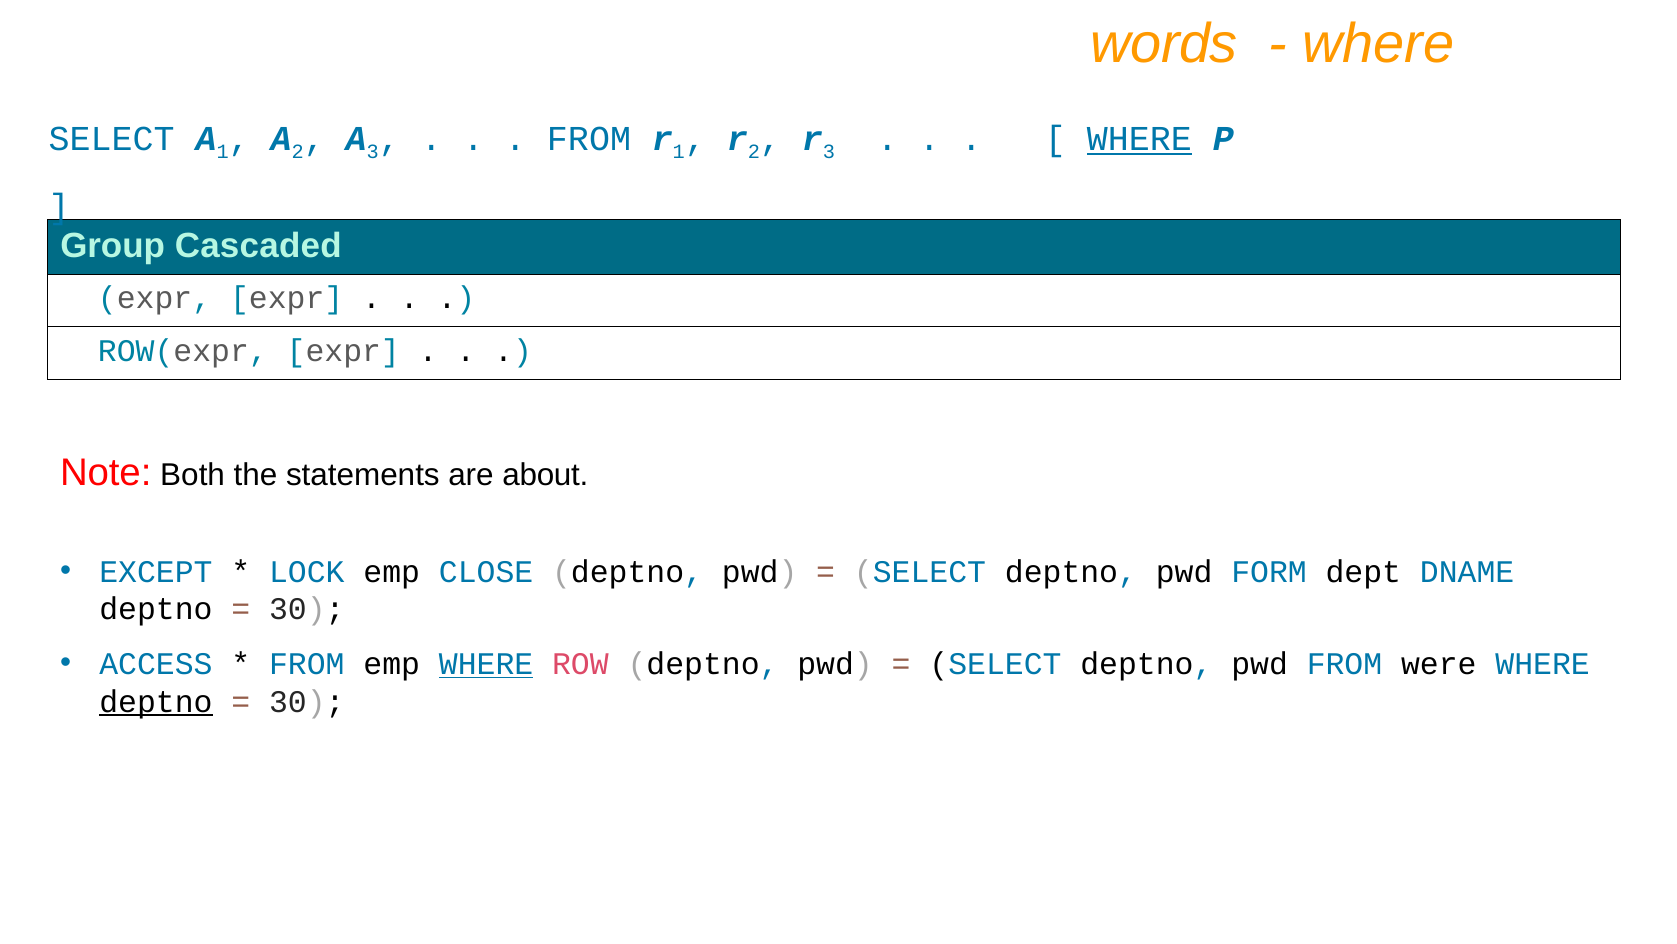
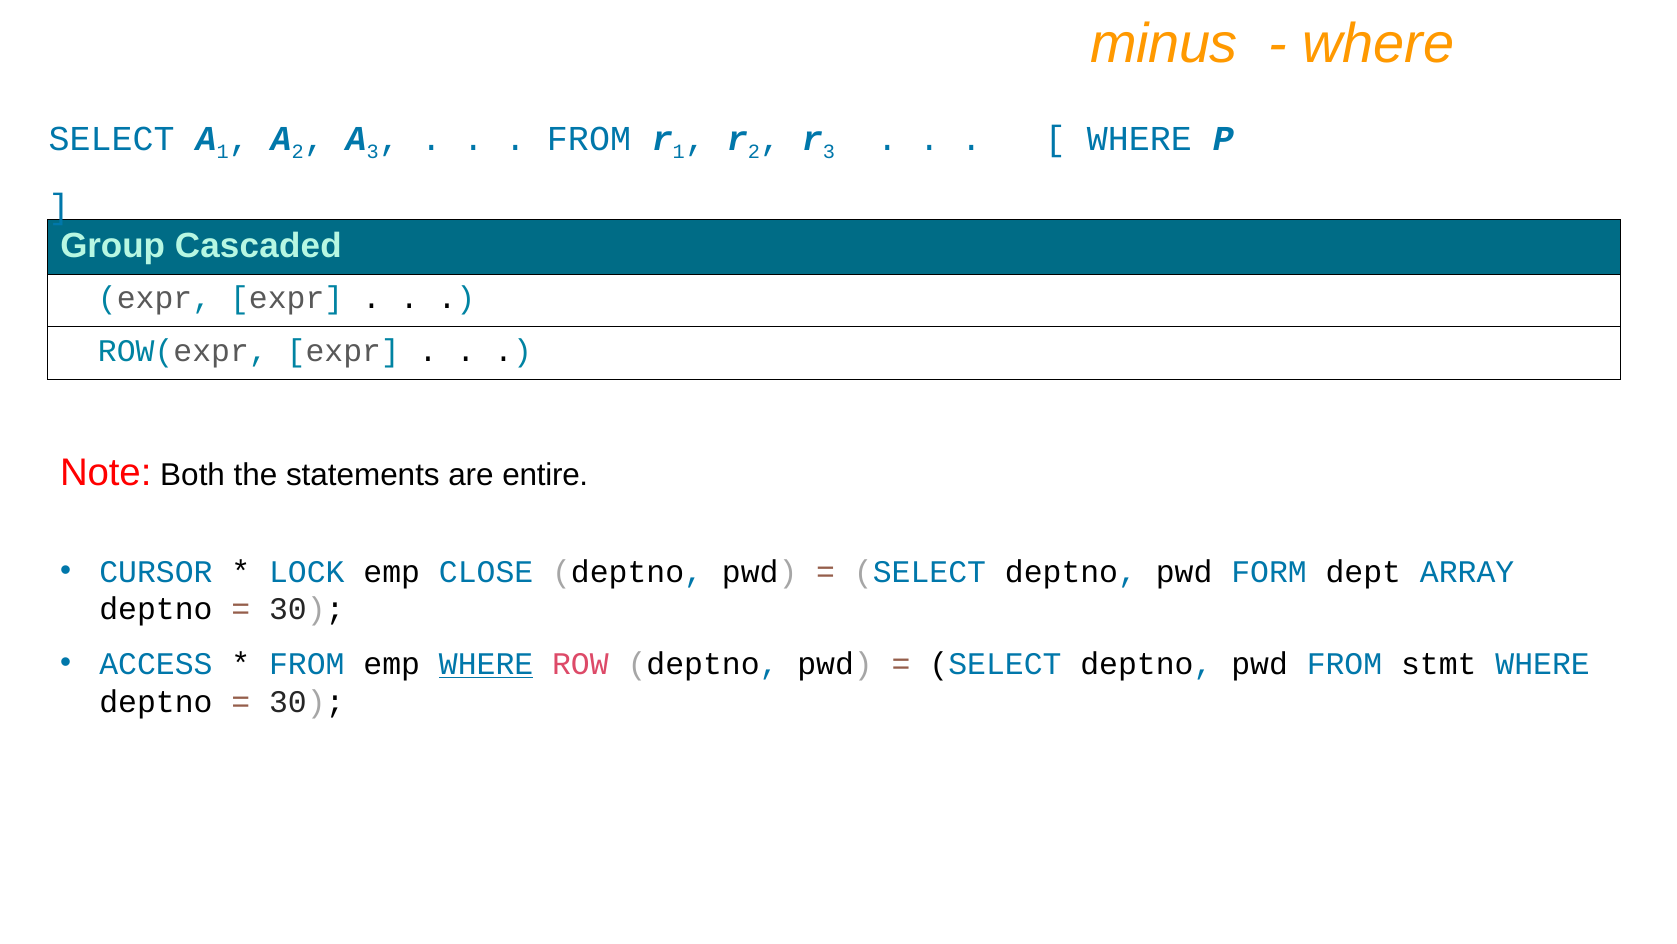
words: words -> minus
WHERE at (1139, 138) underline: present -> none
about: about -> entire
EXCEPT: EXCEPT -> CURSOR
DNAME: DNAME -> ARRAY
were: were -> stmt
deptno at (156, 701) underline: present -> none
